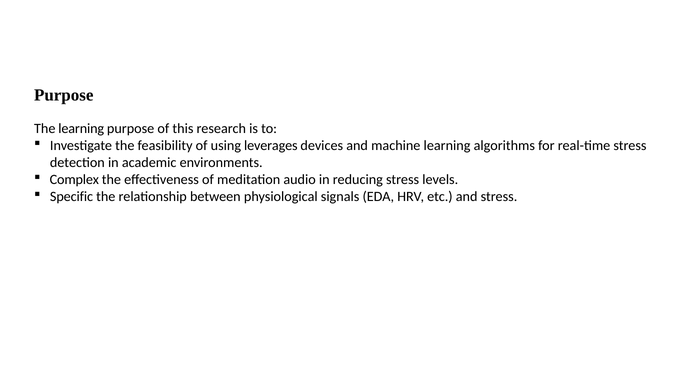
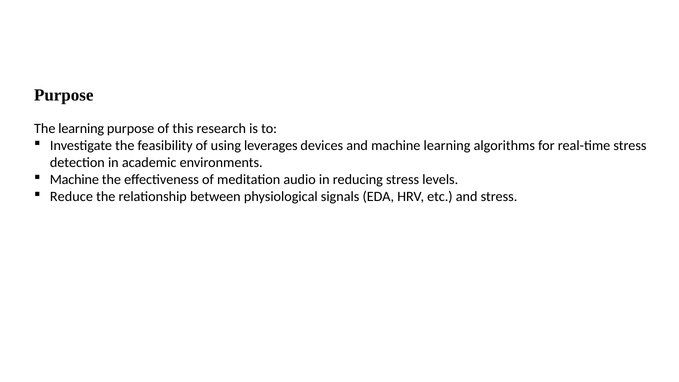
Complex at (74, 180): Complex -> Machine
Specific: Specific -> Reduce
